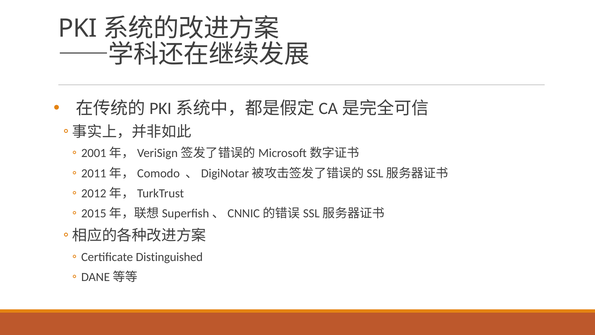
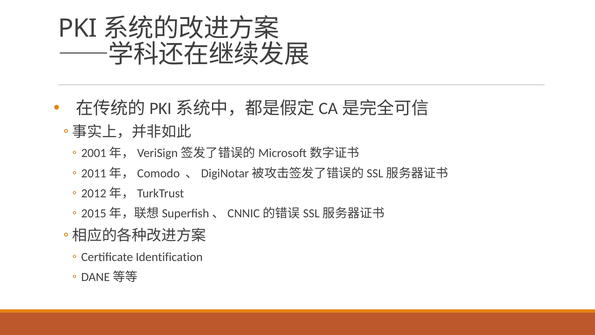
Distinguished: Distinguished -> Identification
